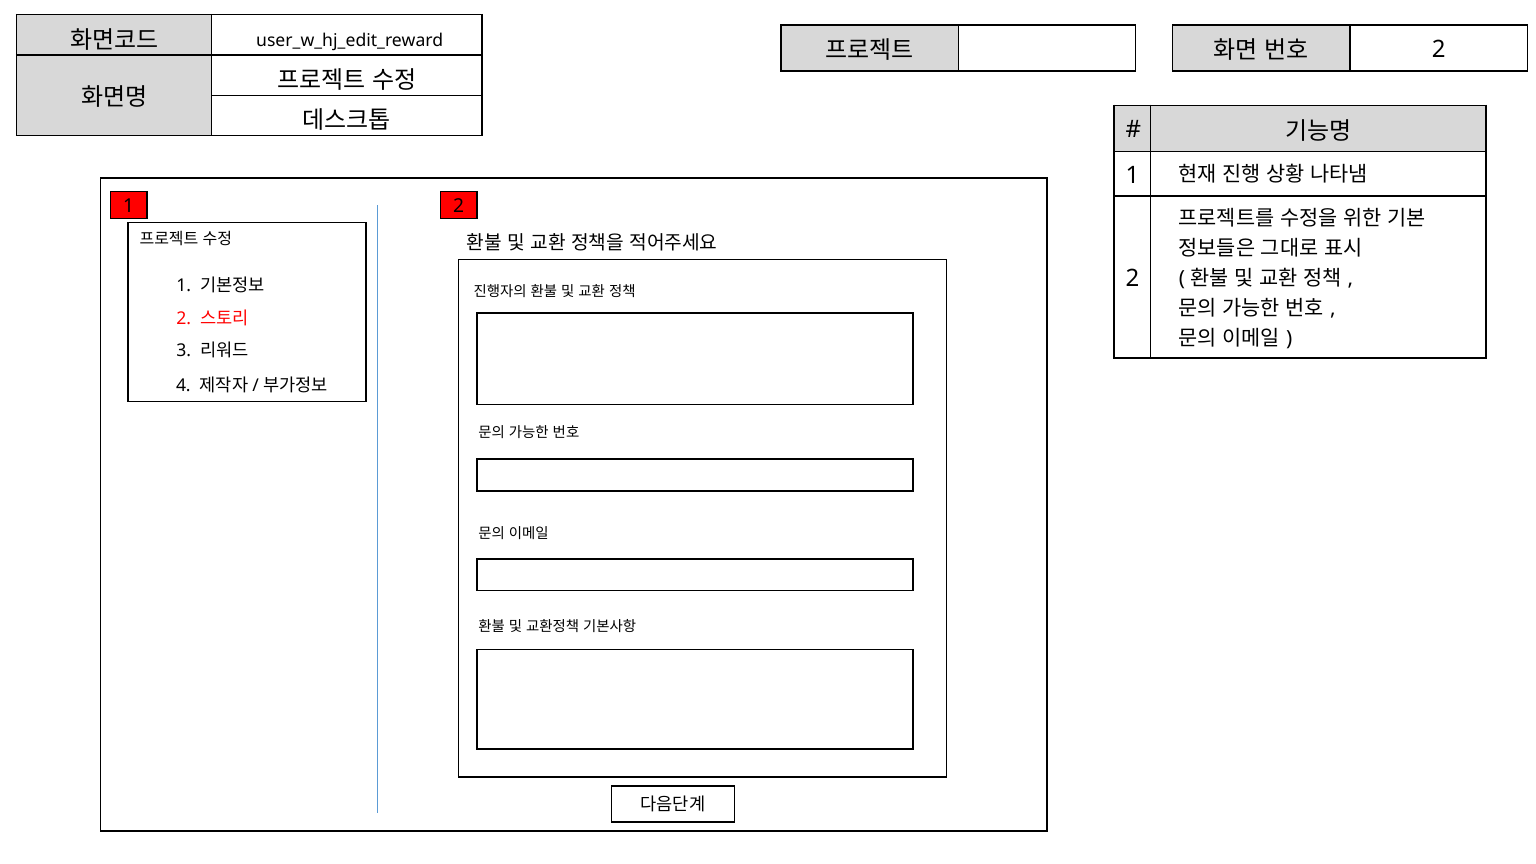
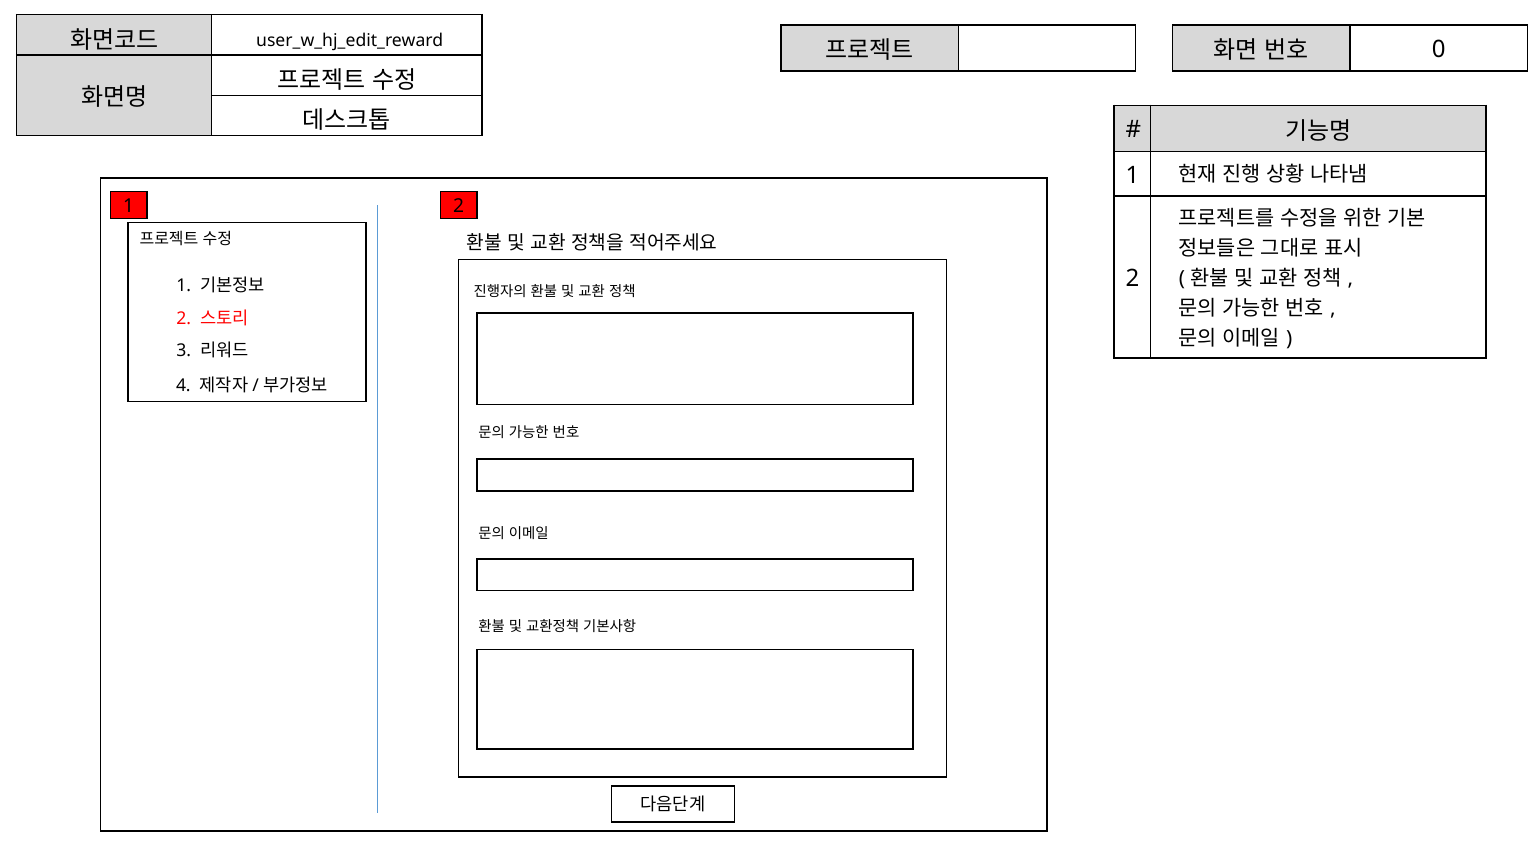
2 at (1439, 49): 2 -> 0
